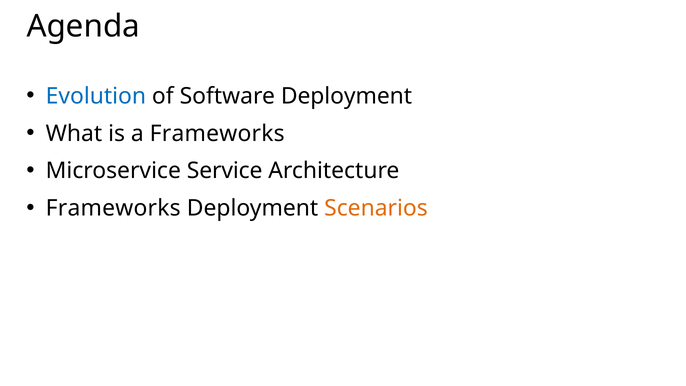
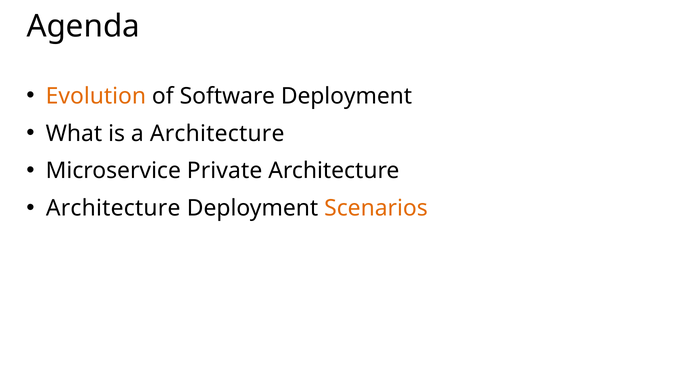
Evolution colour: blue -> orange
a Frameworks: Frameworks -> Architecture
Service: Service -> Private
Frameworks at (113, 208): Frameworks -> Architecture
